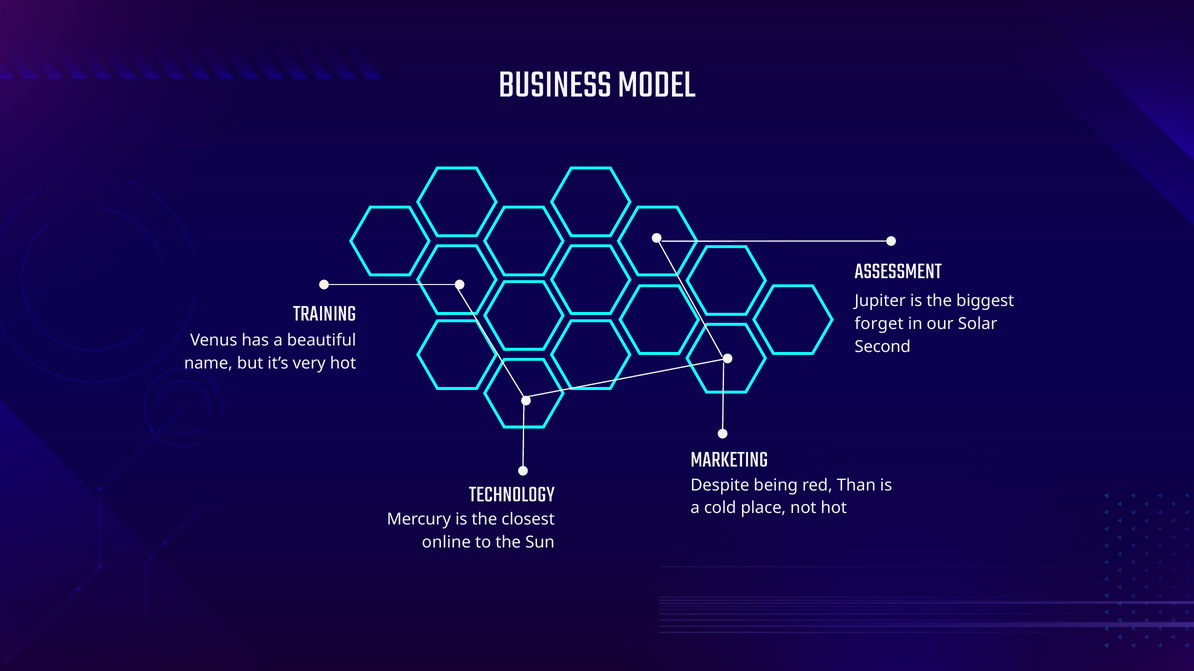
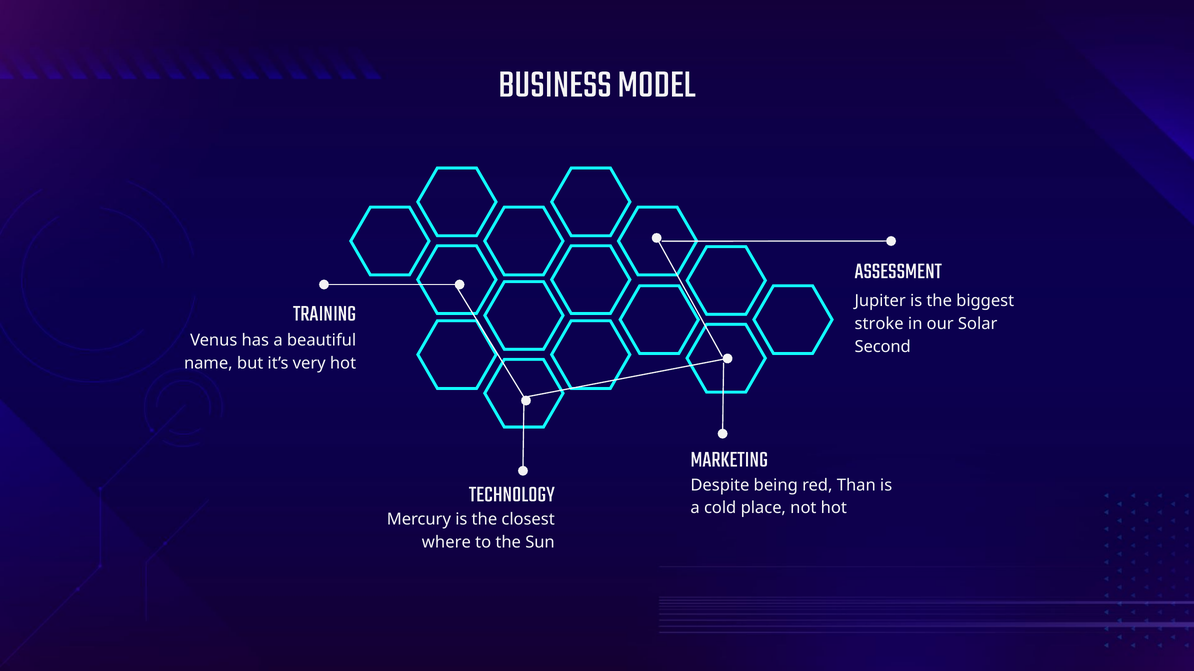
forget: forget -> stroke
online: online -> where
